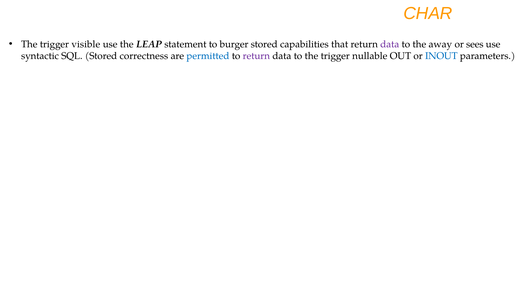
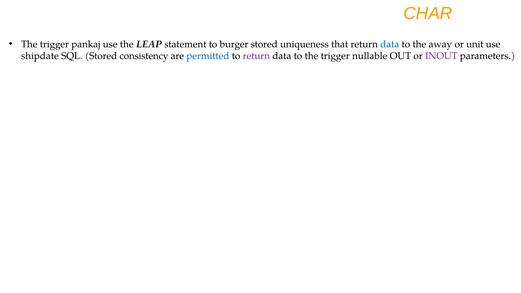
visible: visible -> pankaj
capabilities: capabilities -> uniqueness
data at (390, 44) colour: purple -> blue
sees: sees -> unit
syntactic: syntactic -> shipdate
correctness: correctness -> consistency
INOUT colour: blue -> purple
